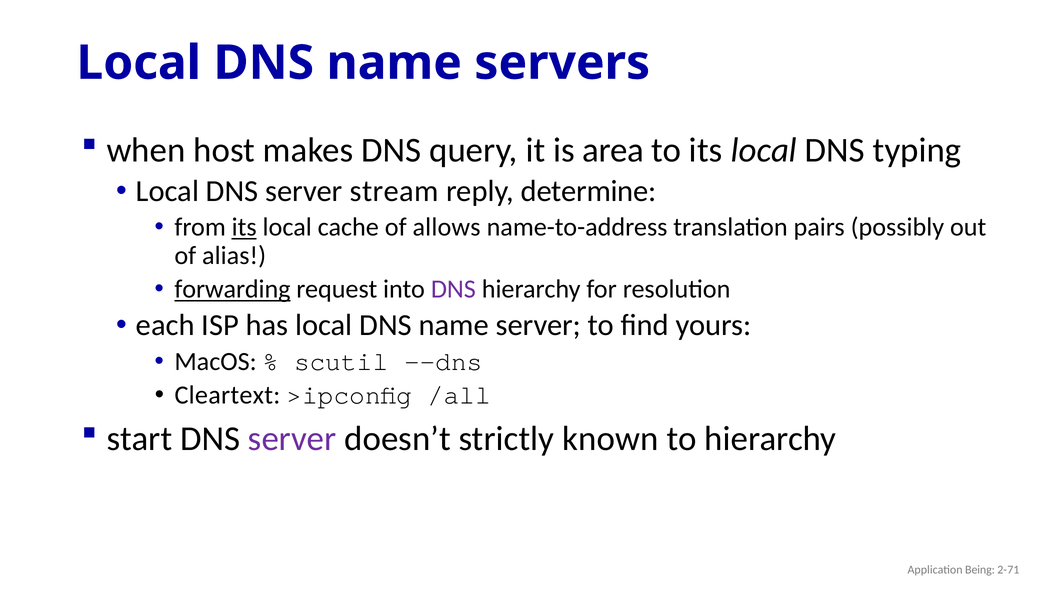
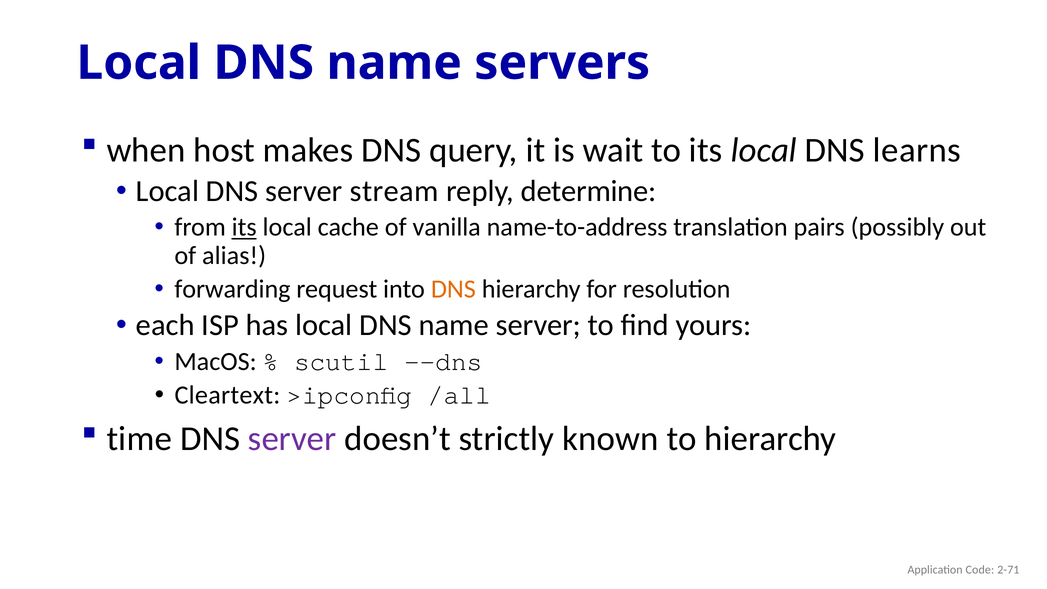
area: area -> wait
typing: typing -> learns
allows: allows -> vanilla
forwarding underline: present -> none
DNS at (453, 289) colour: purple -> orange
start: start -> time
Being: Being -> Code
